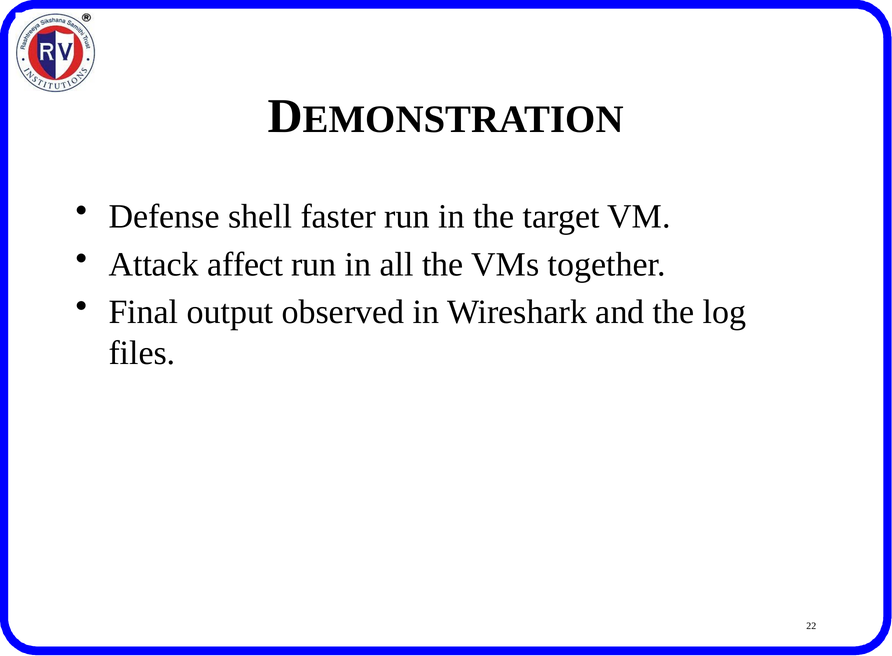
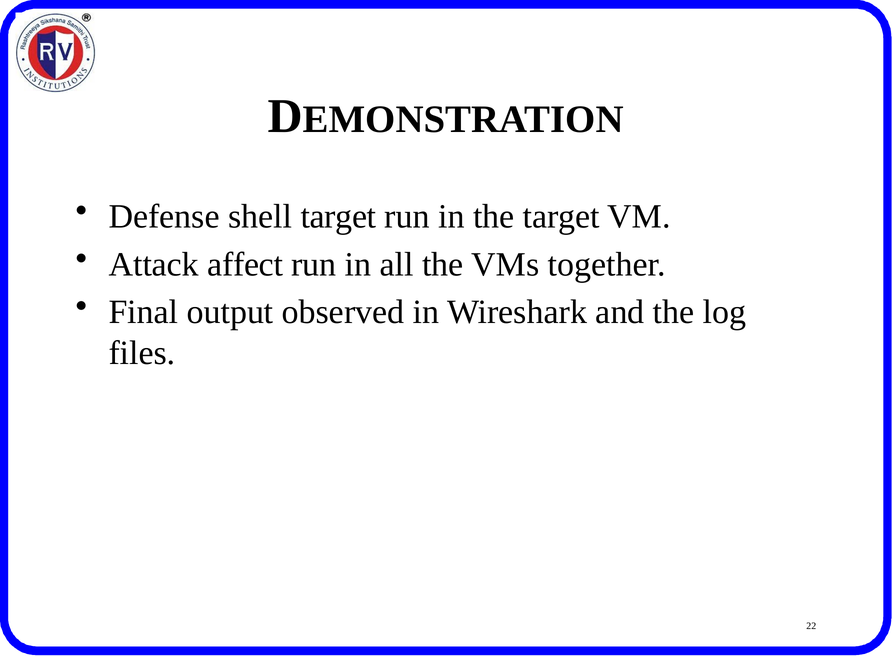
shell faster: faster -> target
